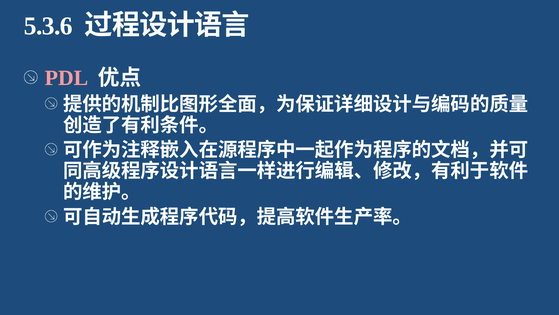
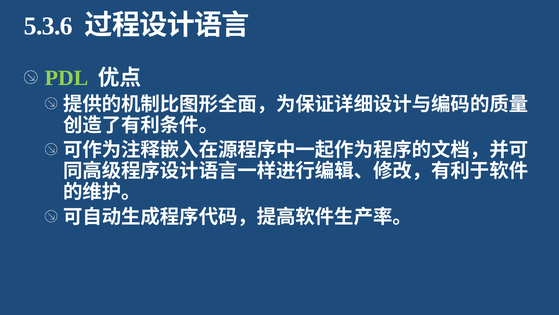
PDL colour: pink -> light green
